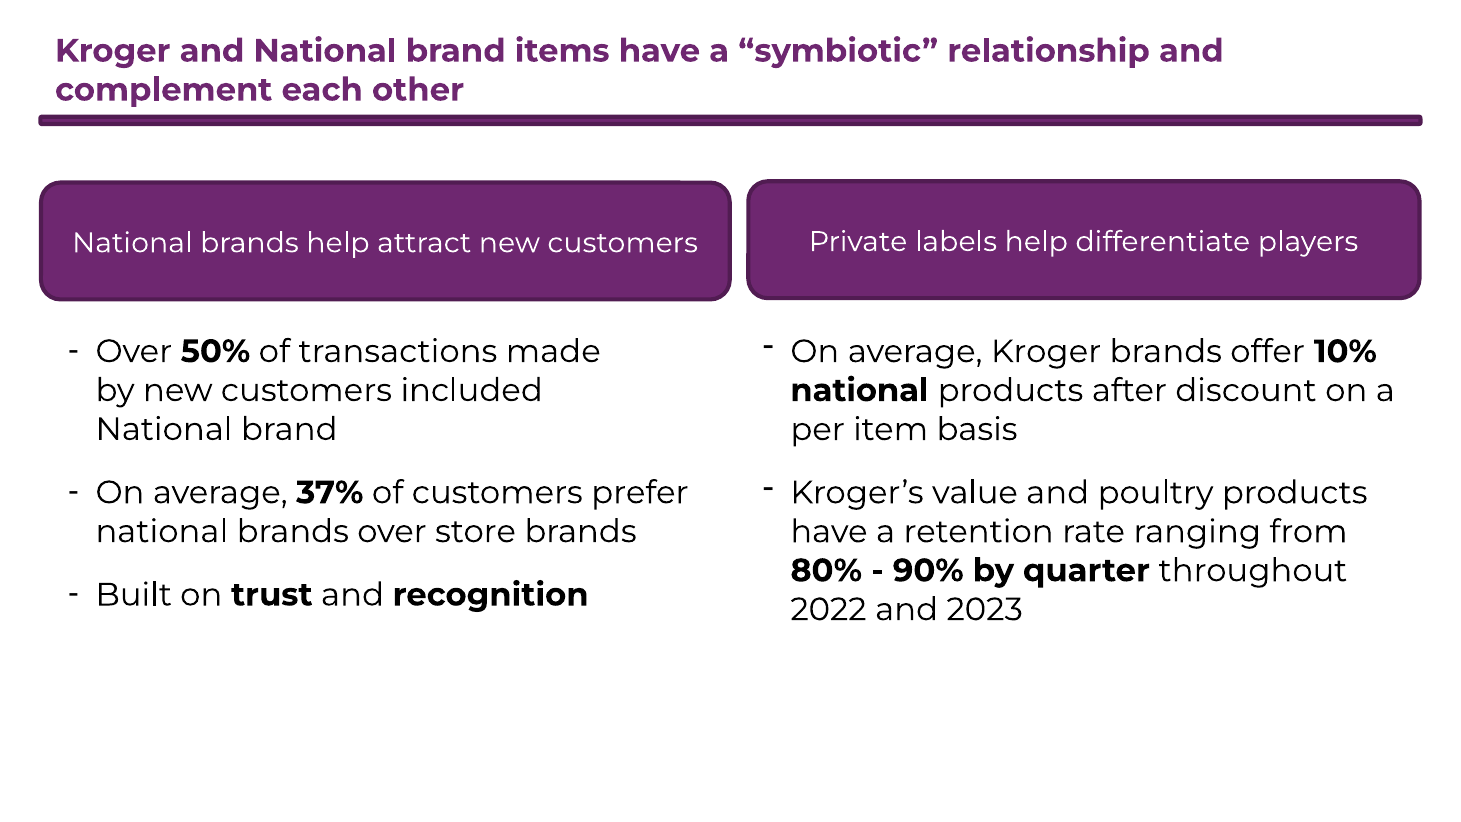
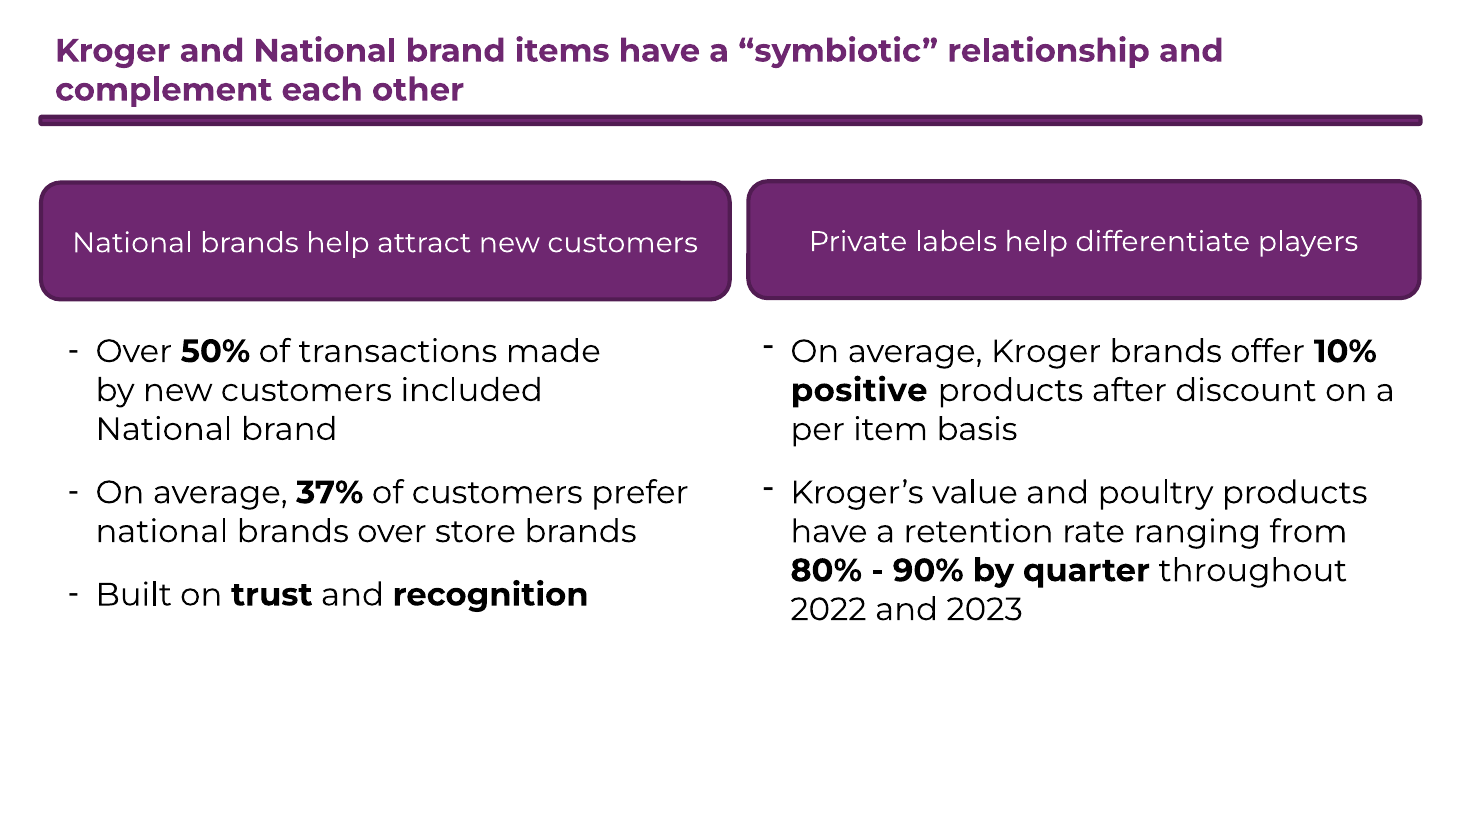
national at (859, 390): national -> positive
